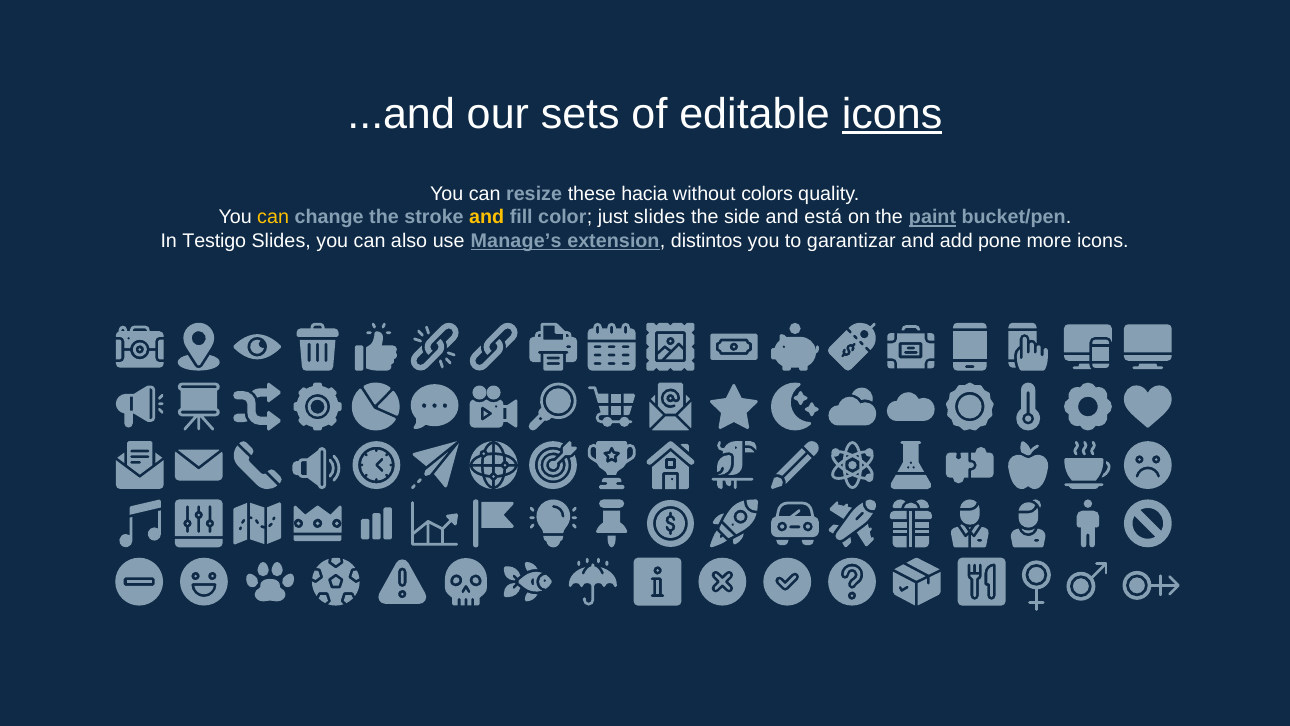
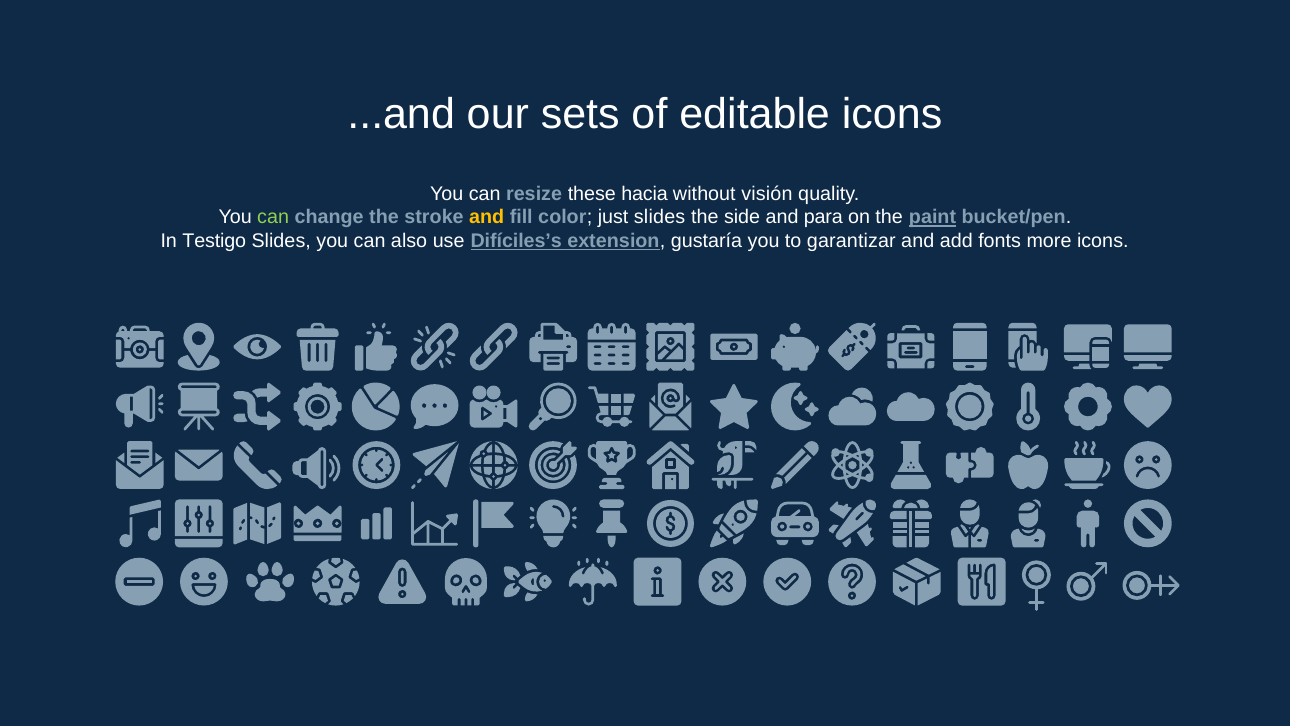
icons at (892, 114) underline: present -> none
colors: colors -> visión
can at (273, 217) colour: yellow -> light green
está: está -> para
Manage’s: Manage’s -> Difíciles’s
distintos: distintos -> gustaría
pone: pone -> fonts
